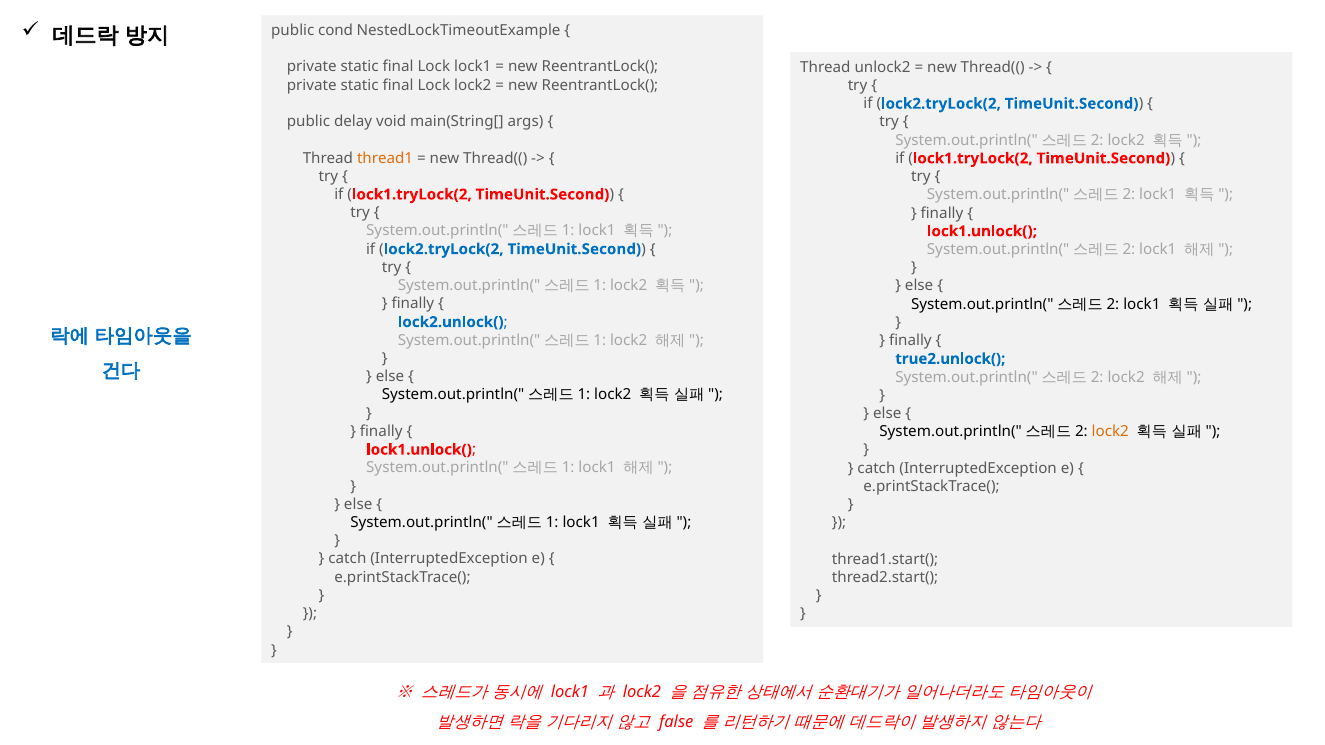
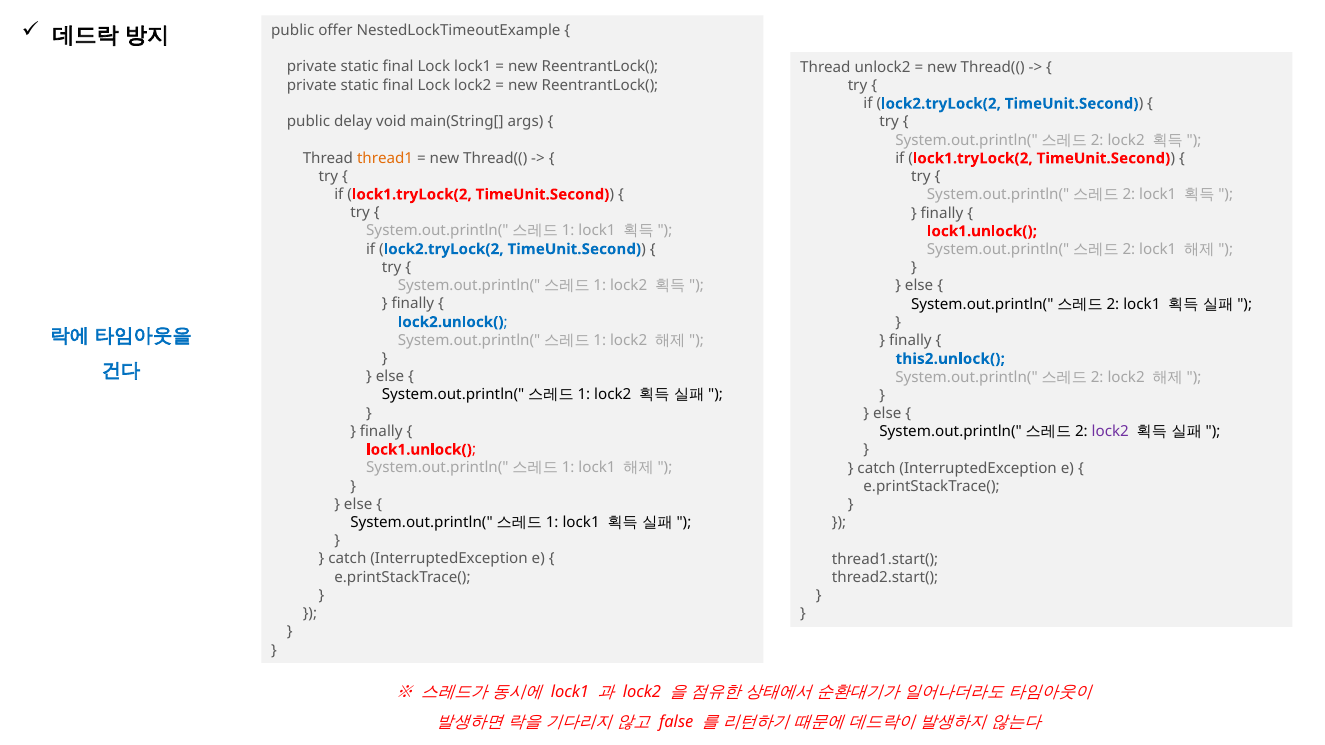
cond: cond -> offer
true2.unlock(: true2.unlock( -> this2.unlock(
lock2 at (1110, 432) colour: orange -> purple
